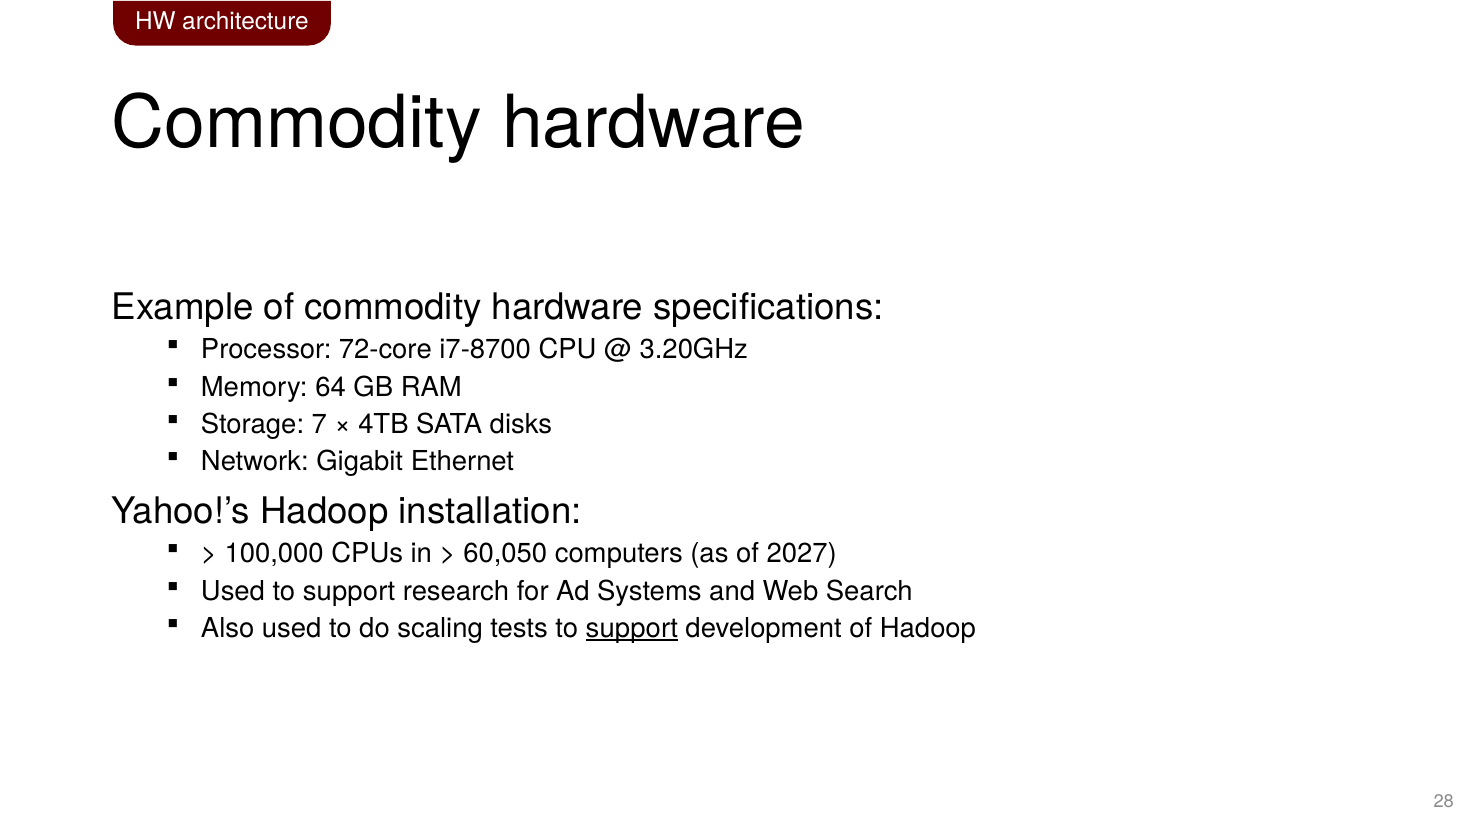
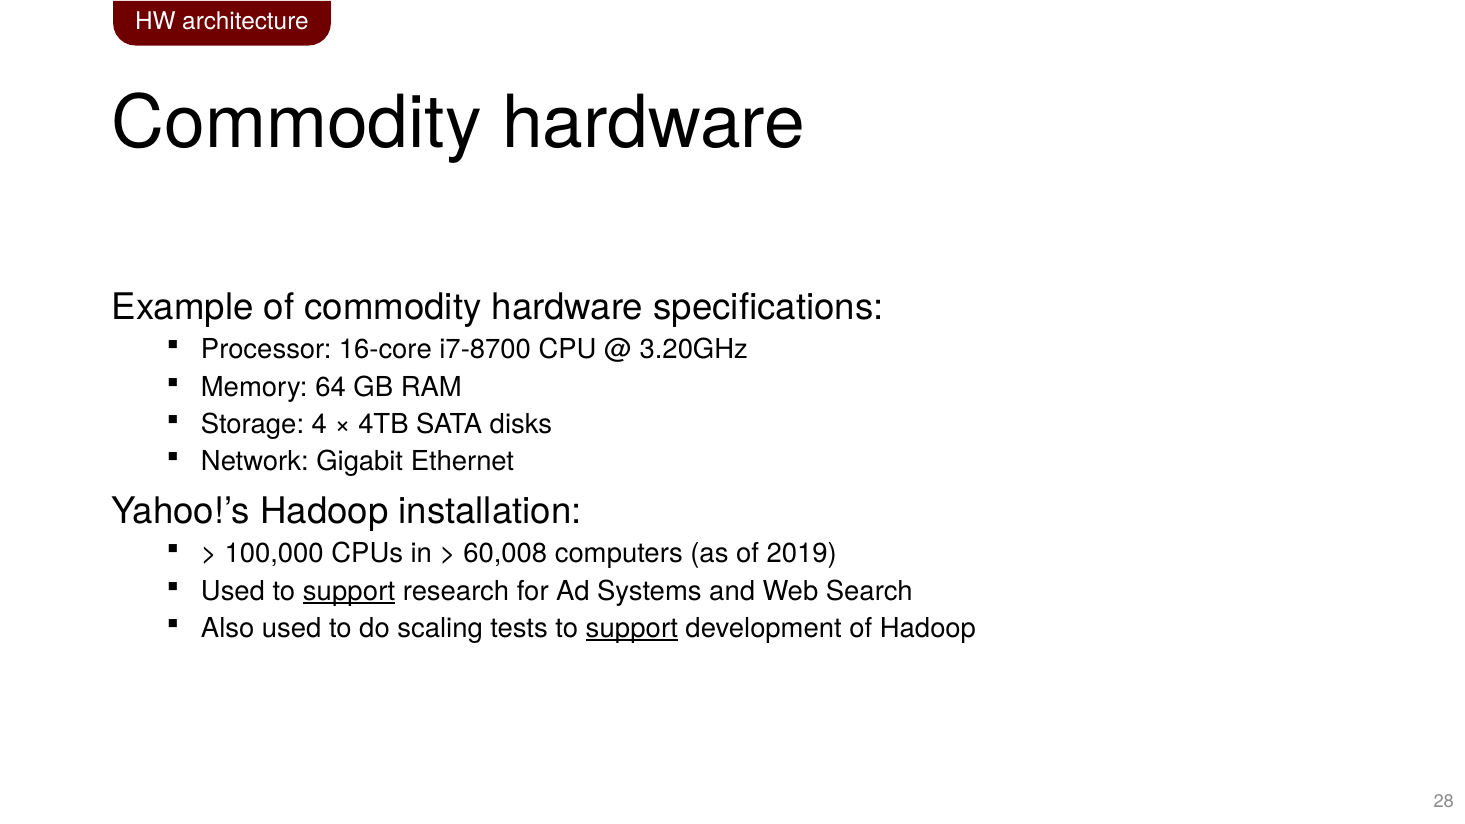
72-core: 72-core -> 16-core
7: 7 -> 4
60,050: 60,050 -> 60,008
2027: 2027 -> 2019
support at (349, 591) underline: none -> present
